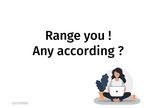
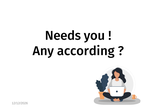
Range: Range -> Needs
